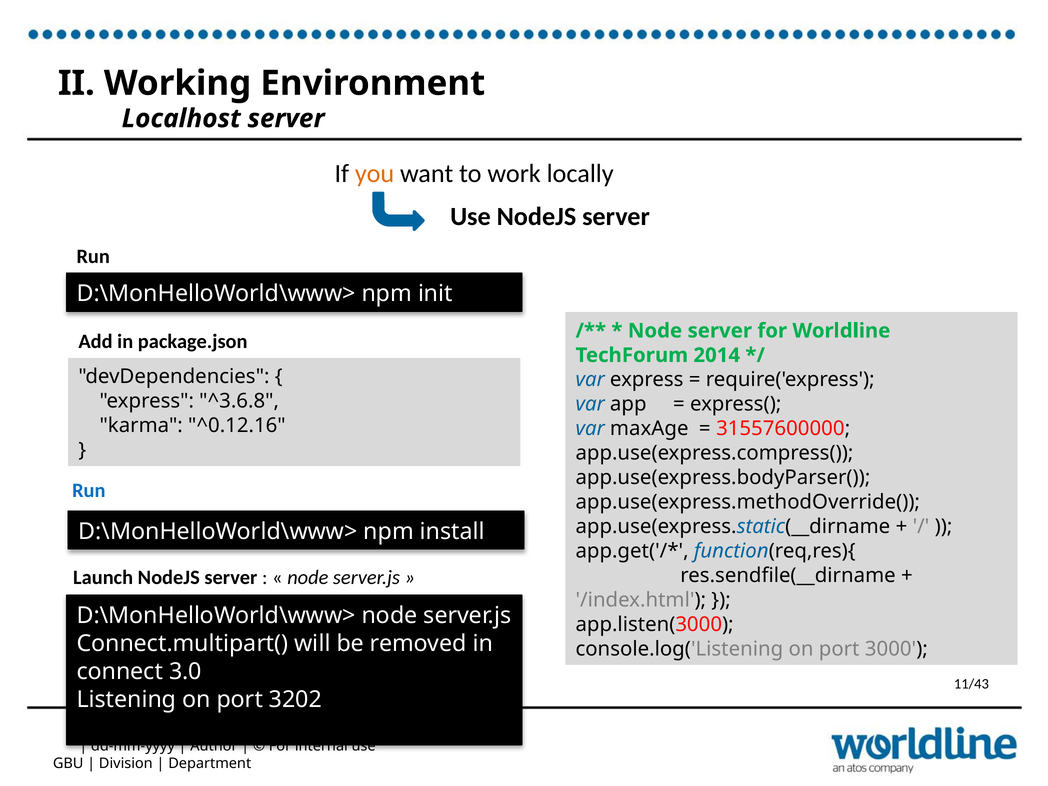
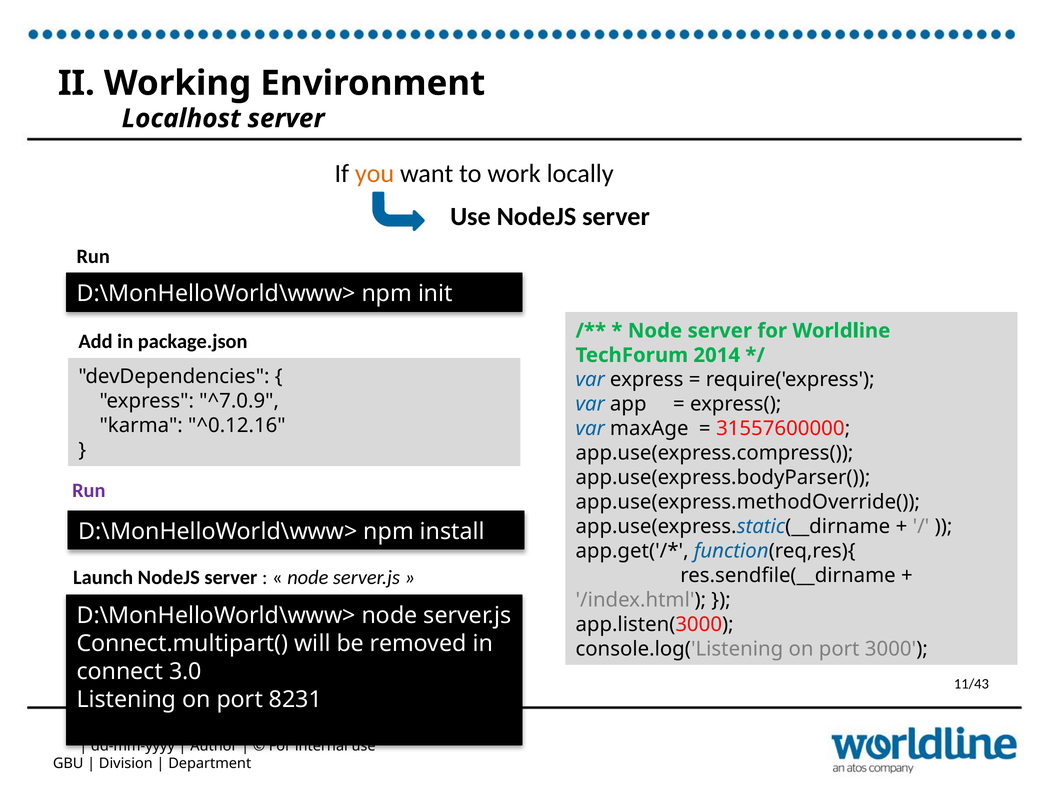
^3.6.8: ^3.6.8 -> ^7.0.9
Run at (89, 490) colour: blue -> purple
3202: 3202 -> 8231
